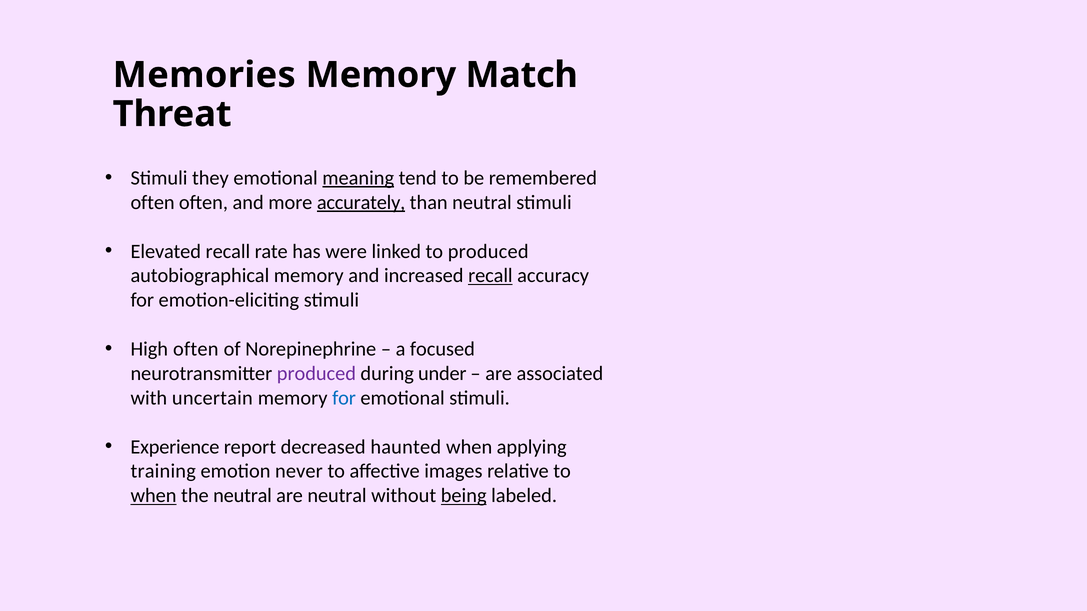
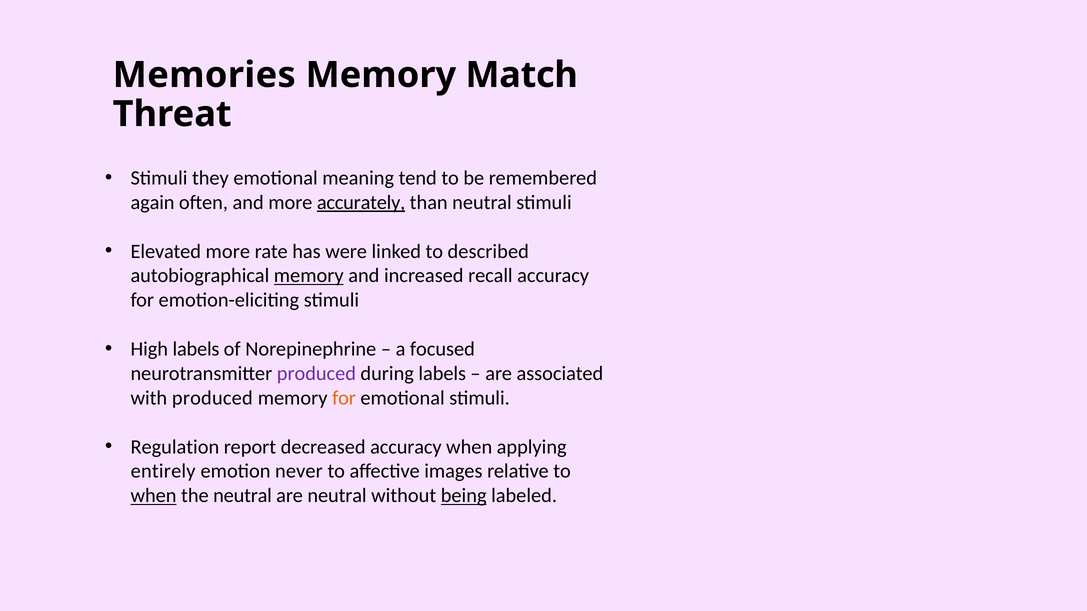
meaning underline: present -> none
often at (153, 203): often -> again
Elevated recall: recall -> more
to produced: produced -> described
memory at (309, 276) underline: none -> present
recall at (490, 276) underline: present -> none
High often: often -> labels
during under: under -> labels
with uncertain: uncertain -> produced
for at (344, 398) colour: blue -> orange
Experience: Experience -> Regulation
decreased haunted: haunted -> accuracy
training: training -> entirely
